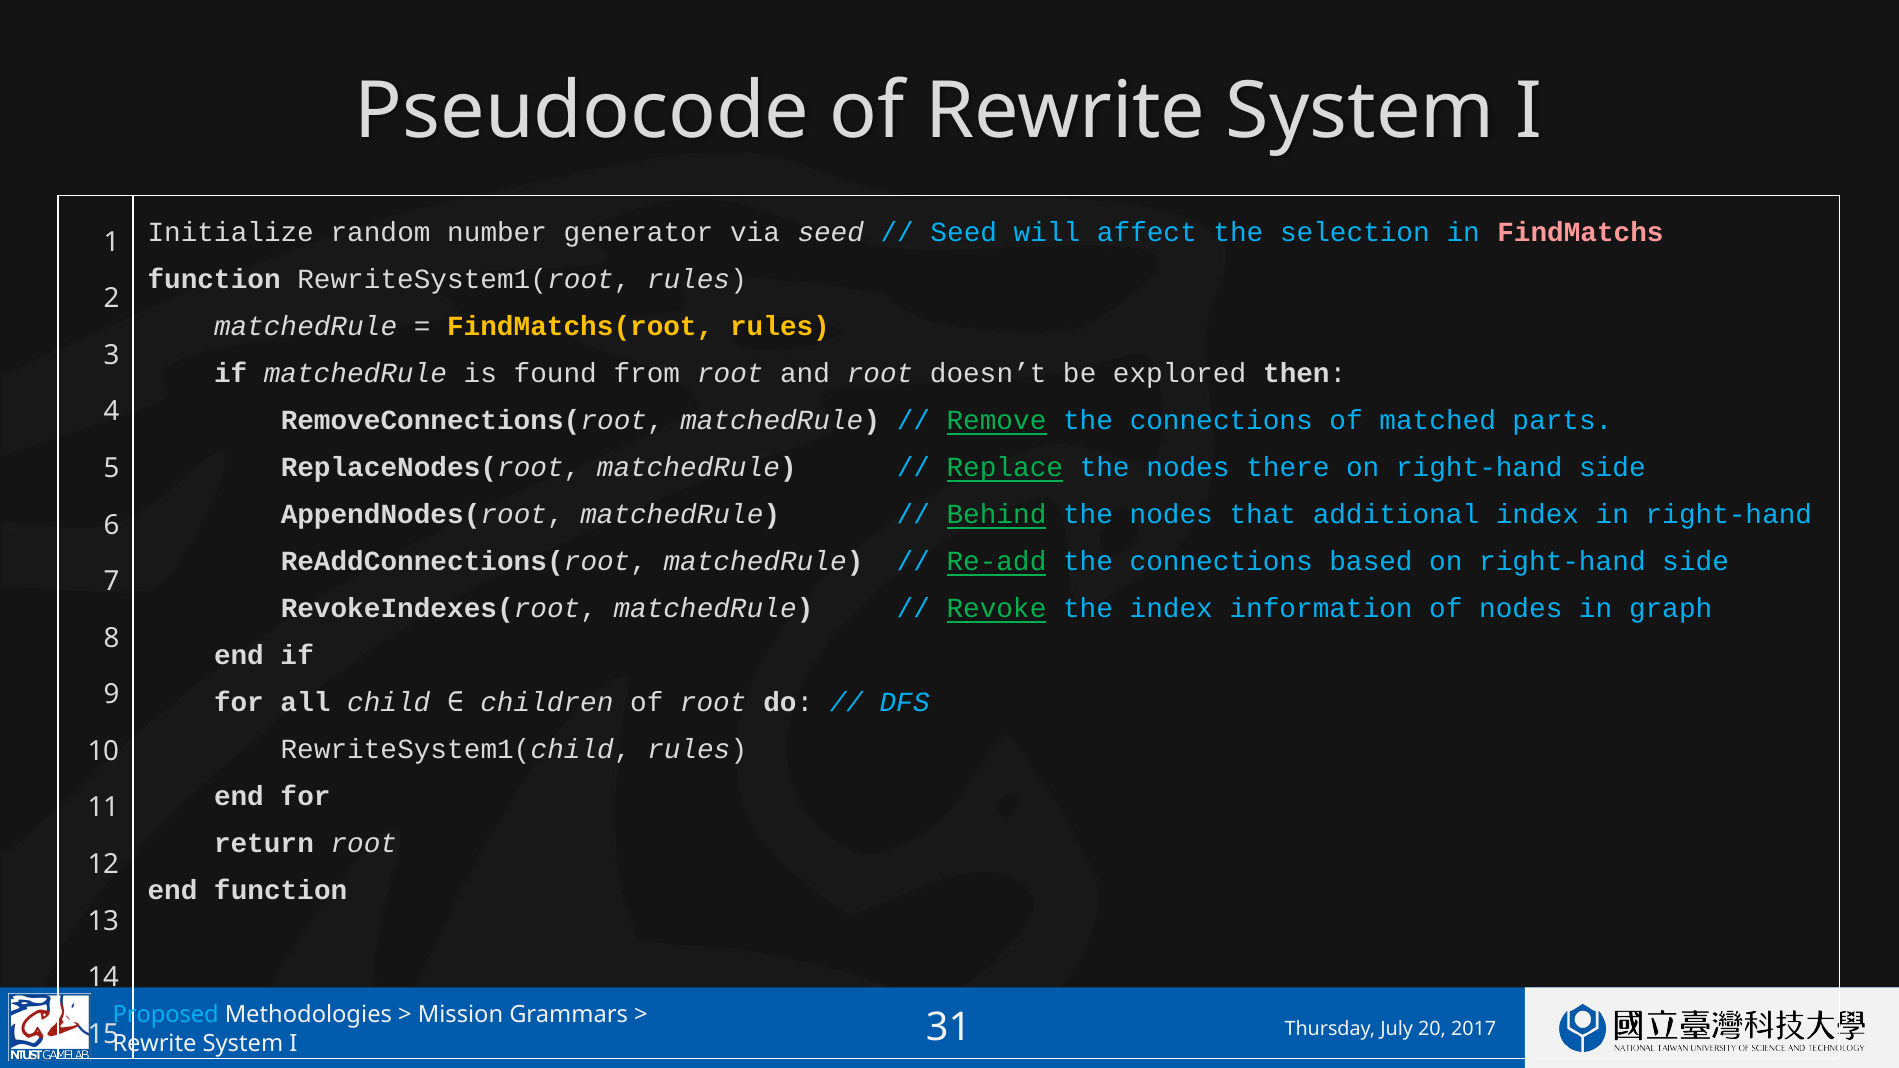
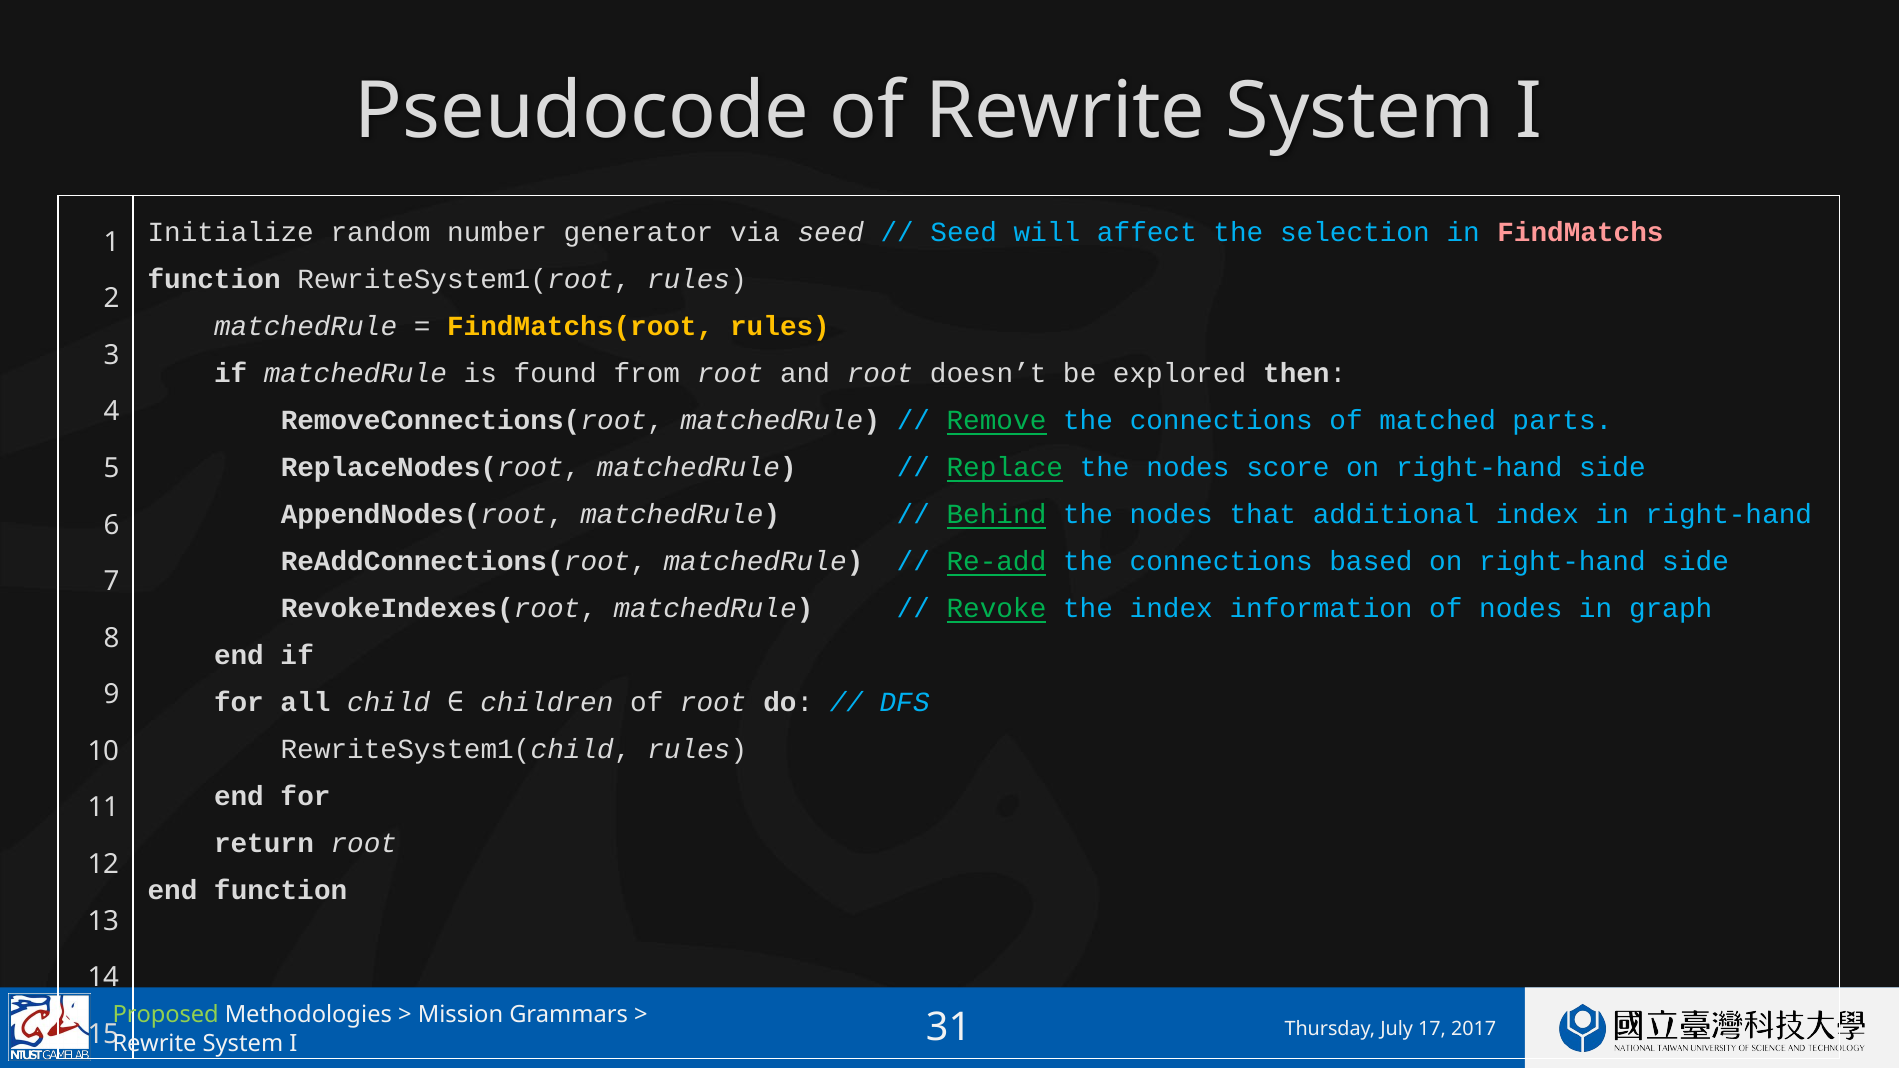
there: there -> score
Proposed colour: light blue -> light green
20: 20 -> 17
